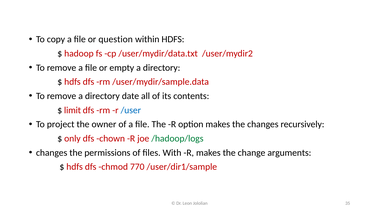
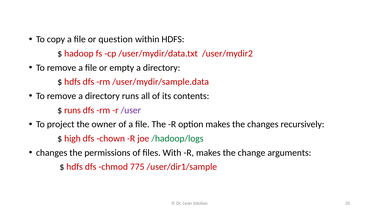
directory date: date -> runs
limit at (72, 110): limit -> runs
/user colour: blue -> purple
only: only -> high
770: 770 -> 775
